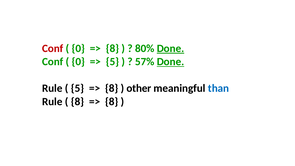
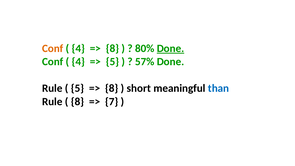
Conf at (53, 48) colour: red -> orange
0 at (78, 48): 0 -> 4
0 at (78, 62): 0 -> 4
Done at (170, 62) underline: present -> none
other: other -> short
8 at (112, 102): 8 -> 7
